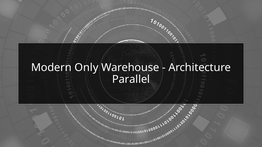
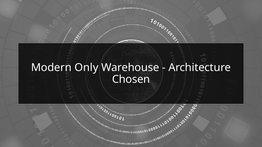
Parallel: Parallel -> Chosen
